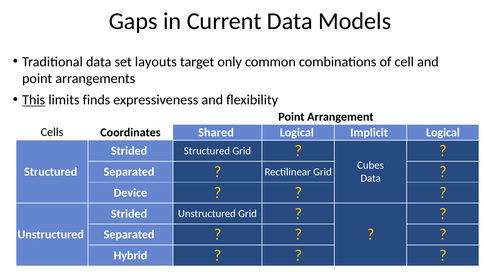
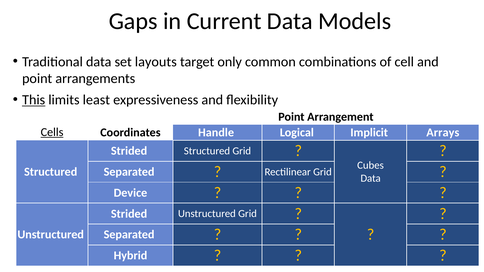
finds: finds -> least
Cells underline: none -> present
Shared: Shared -> Handle
Implicit Logical: Logical -> Arrays
